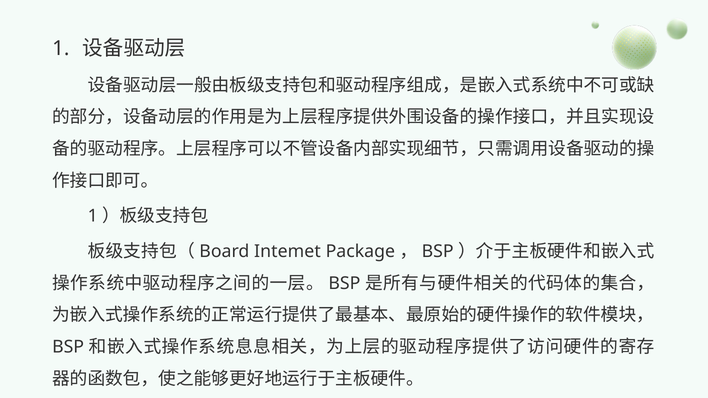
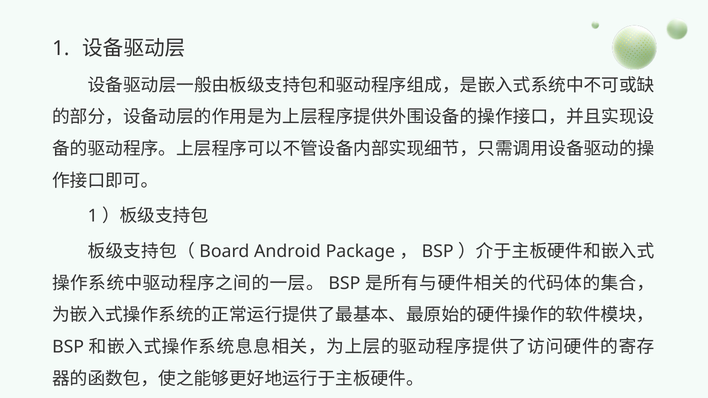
Intemet: Intemet -> Android
